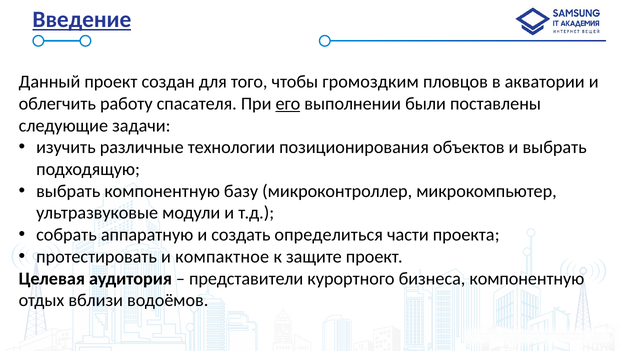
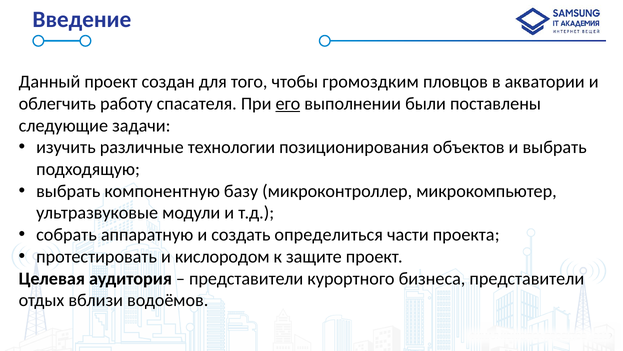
Введение underline: present -> none
компактное: компактное -> кислородом
бизнеса компонентную: компонентную -> представители
